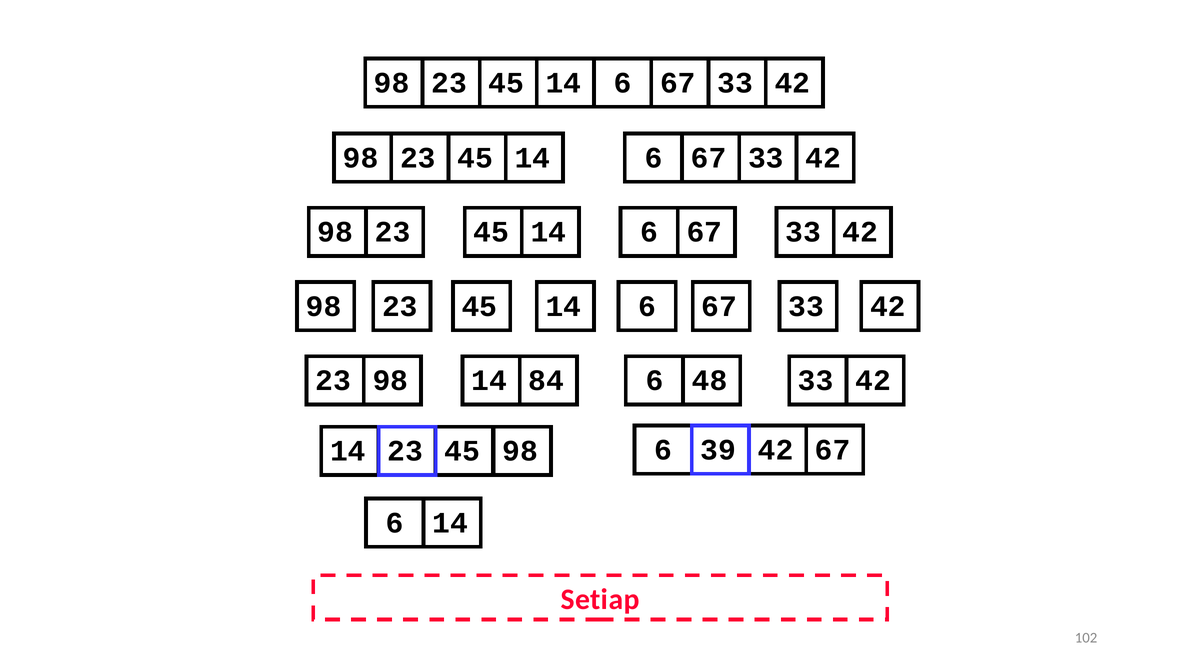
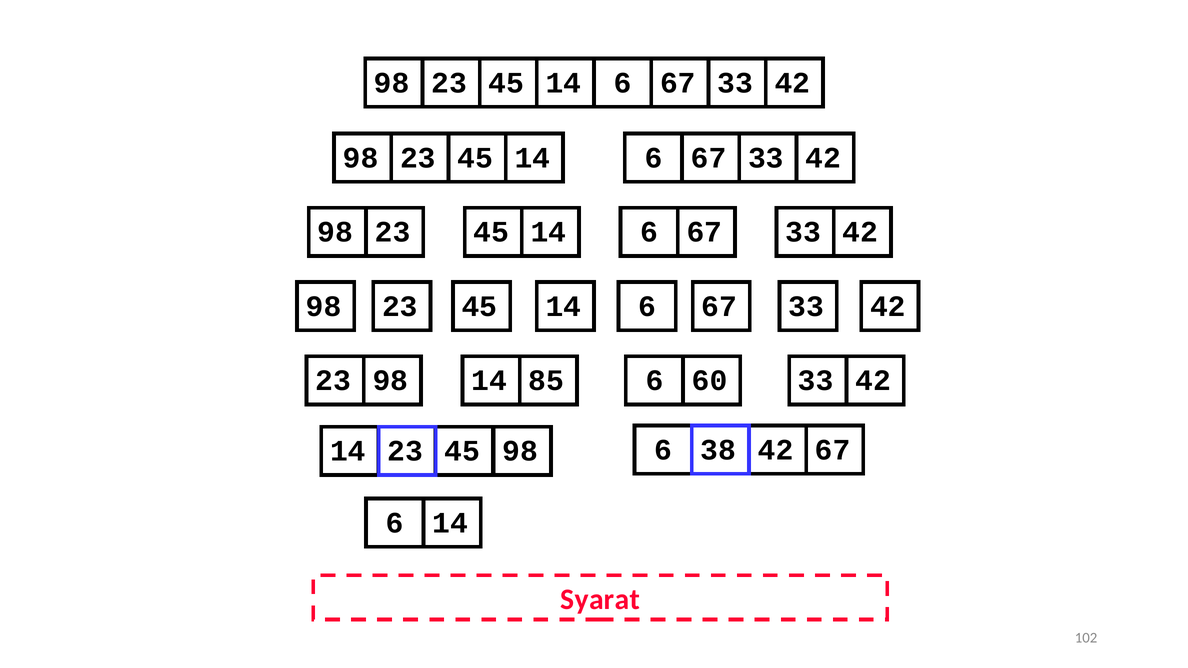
84: 84 -> 85
48: 48 -> 60
39: 39 -> 38
Setiap: Setiap -> Syarat
